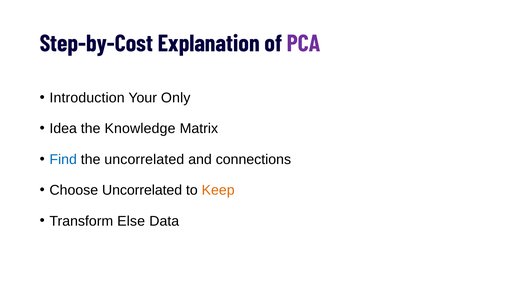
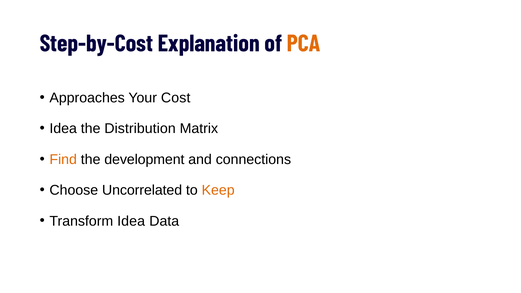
PCA colour: purple -> orange
Introduction: Introduction -> Approaches
Only: Only -> Cost
Knowledge: Knowledge -> Distribution
Find colour: blue -> orange
the uncorrelated: uncorrelated -> development
Transform Else: Else -> Idea
